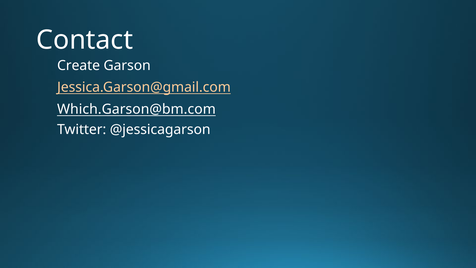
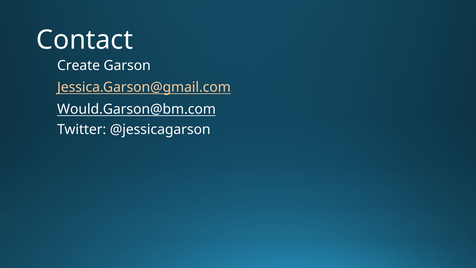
Which.Garson@bm.com: Which.Garson@bm.com -> Would.Garson@bm.com
